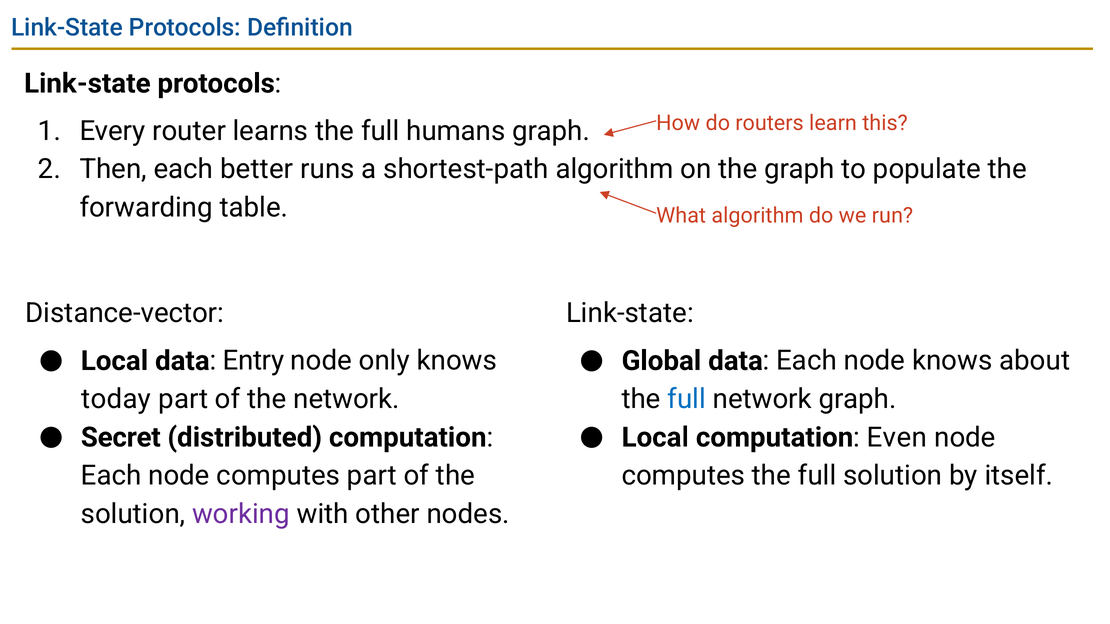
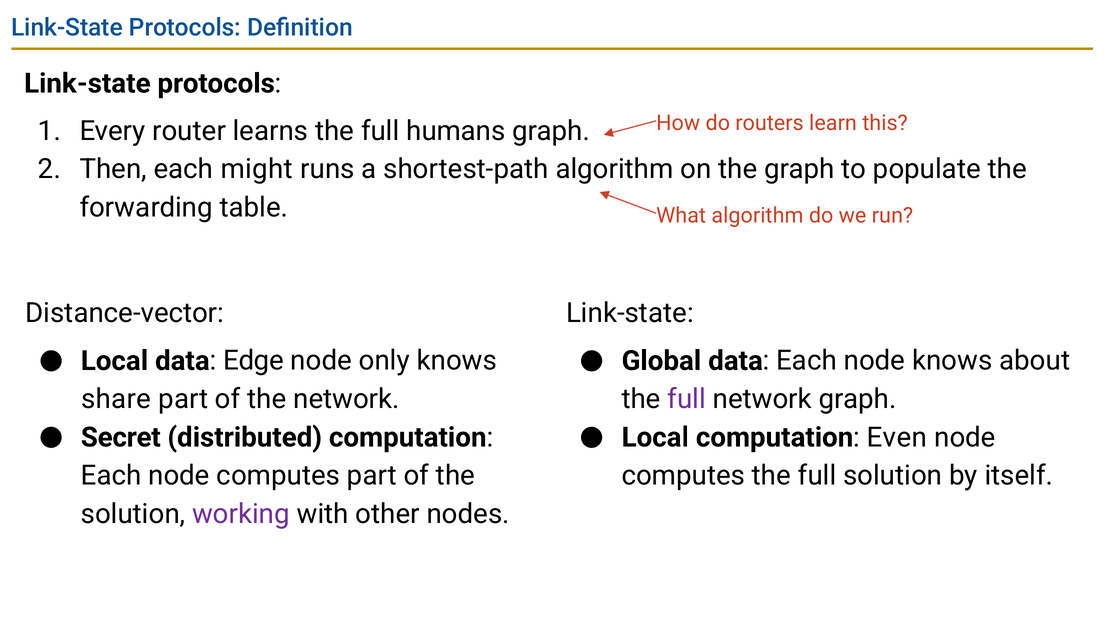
better: better -> might
Entry: Entry -> Edge
today: today -> share
full at (687, 399) colour: blue -> purple
